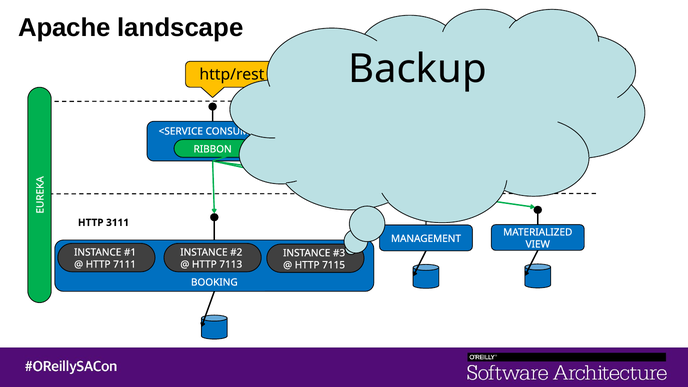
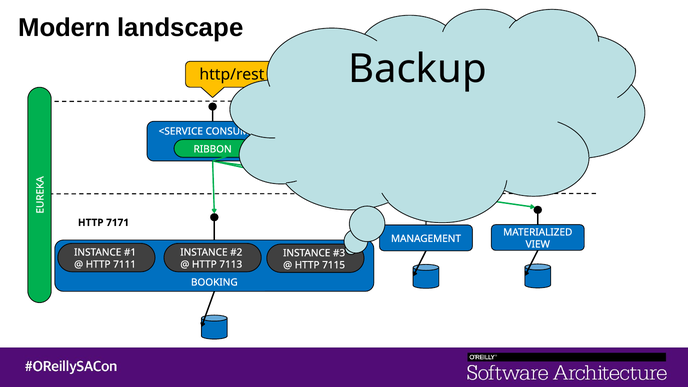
Apache: Apache -> Modern
3111: 3111 -> 7171
